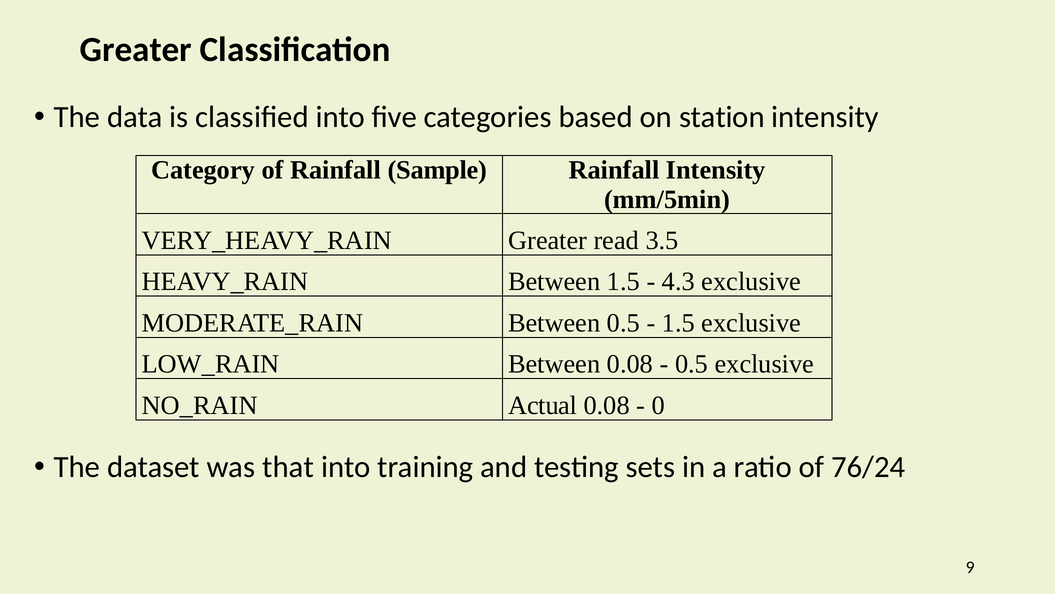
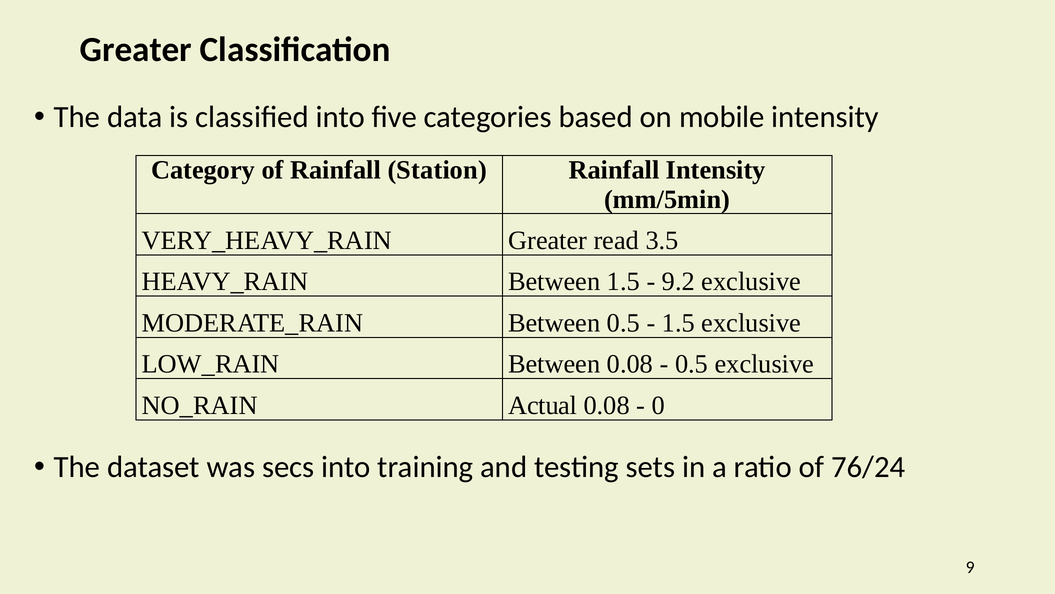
station: station -> mobile
Sample: Sample -> Station
4.3: 4.3 -> 9.2
that: that -> secs
